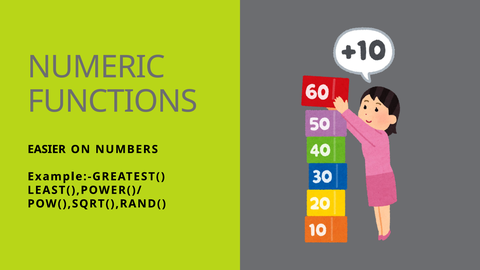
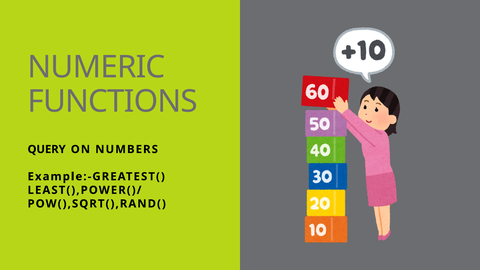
EASIER: EASIER -> QUERY
